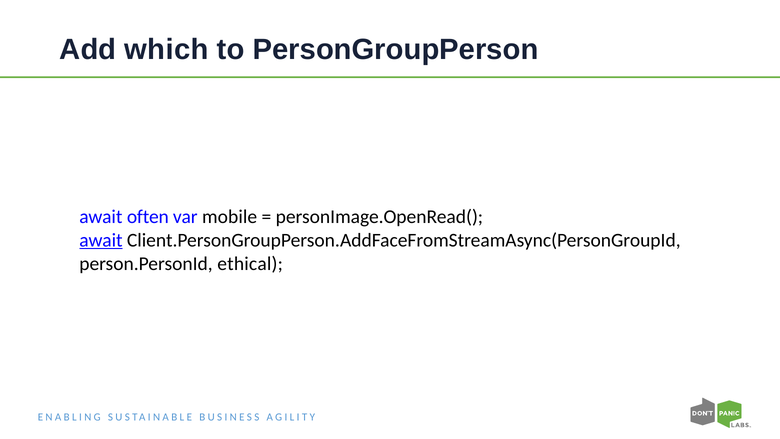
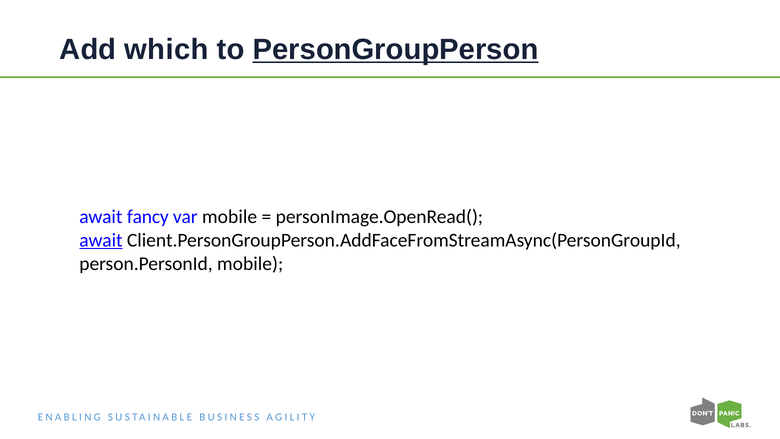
PersonGroupPerson underline: none -> present
often: often -> fancy
person.PersonId ethical: ethical -> mobile
